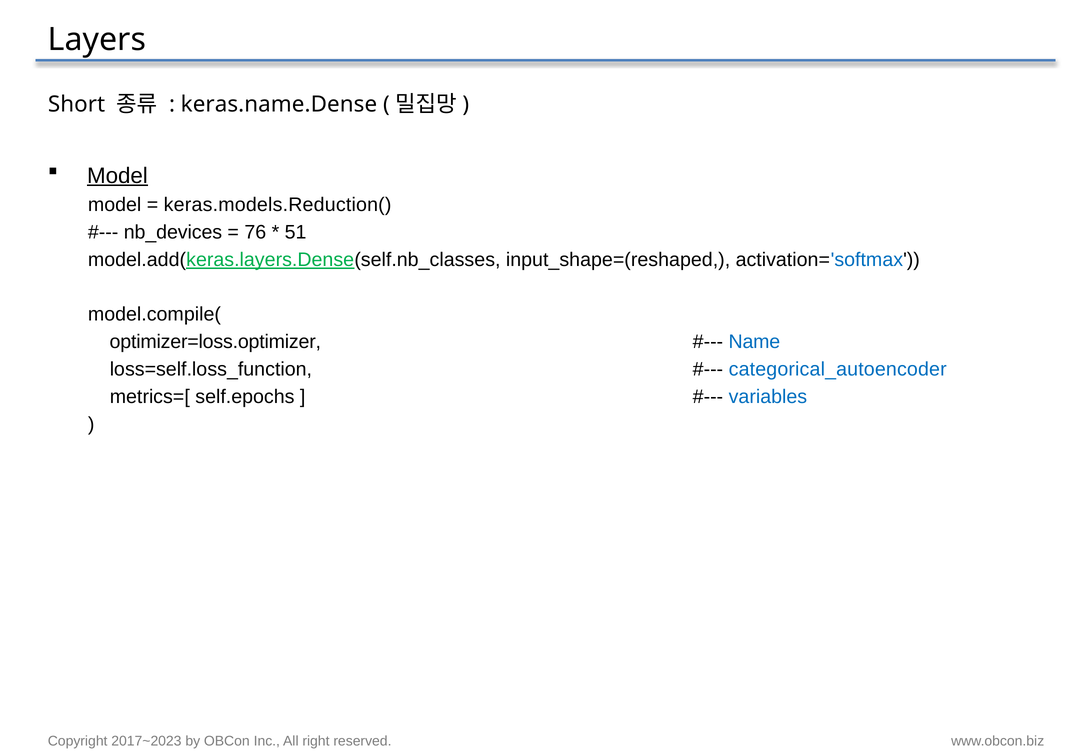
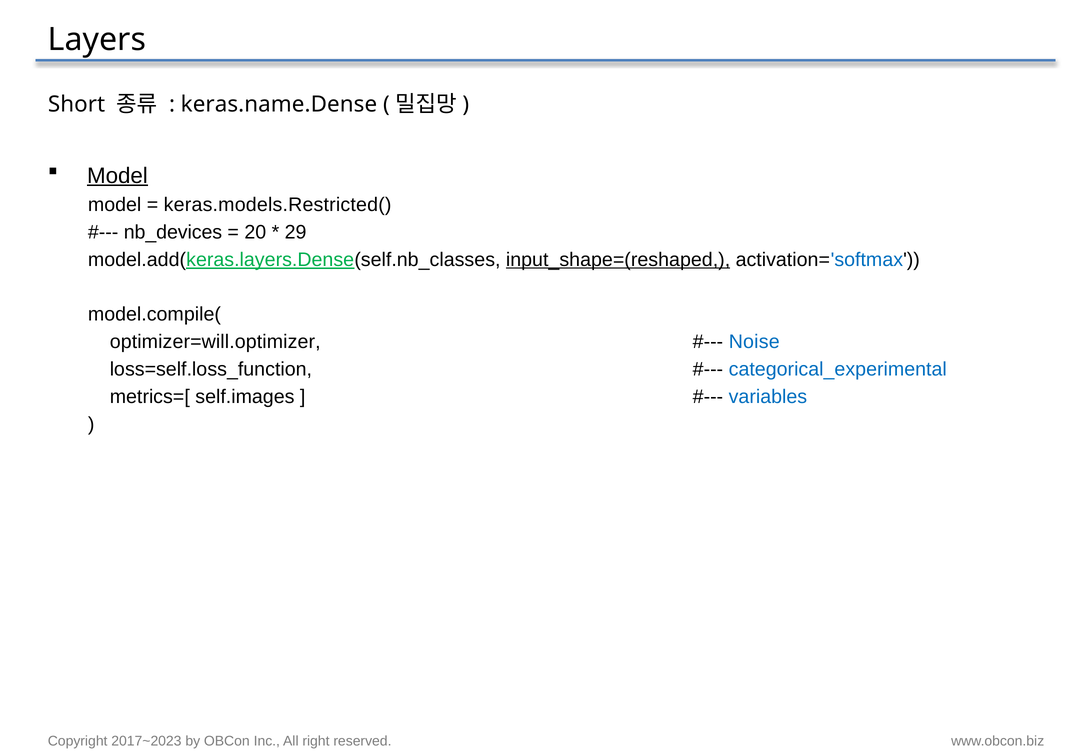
keras.models.Reduction(: keras.models.Reduction( -> keras.models.Restricted(
76: 76 -> 20
51: 51 -> 29
input_shape=(reshaped underline: none -> present
optimizer=loss.optimizer: optimizer=loss.optimizer -> optimizer=will.optimizer
Name: Name -> Noise
categorical_autoencoder: categorical_autoencoder -> categorical_experimental
self.epochs: self.epochs -> self.images
